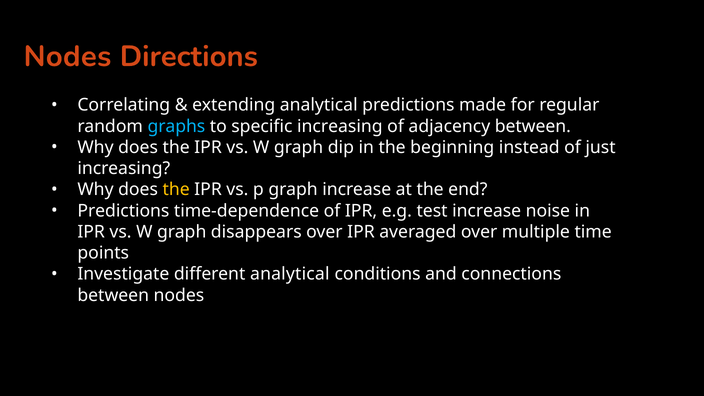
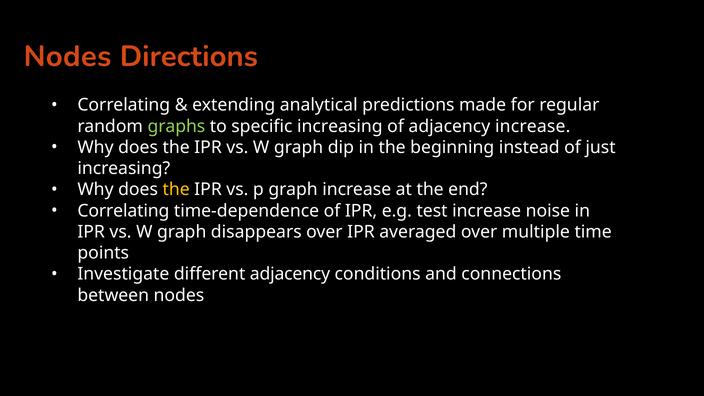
graphs colour: light blue -> light green
adjacency between: between -> increase
Predictions at (123, 211): Predictions -> Correlating
different analytical: analytical -> adjacency
